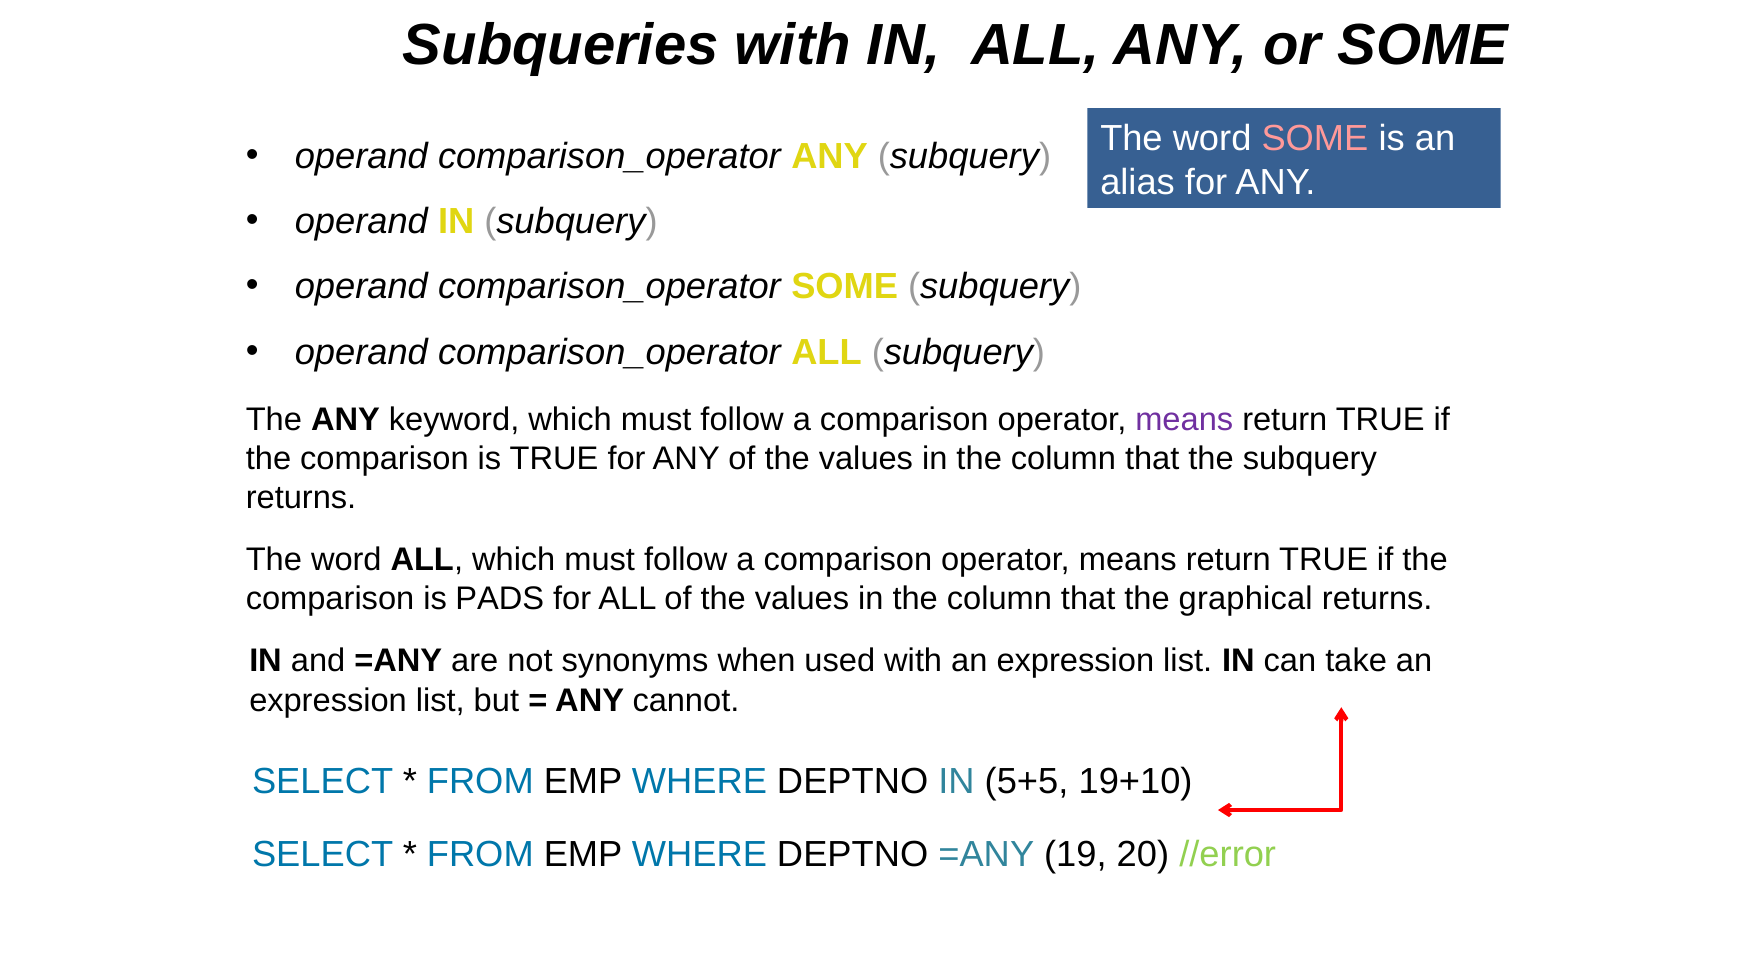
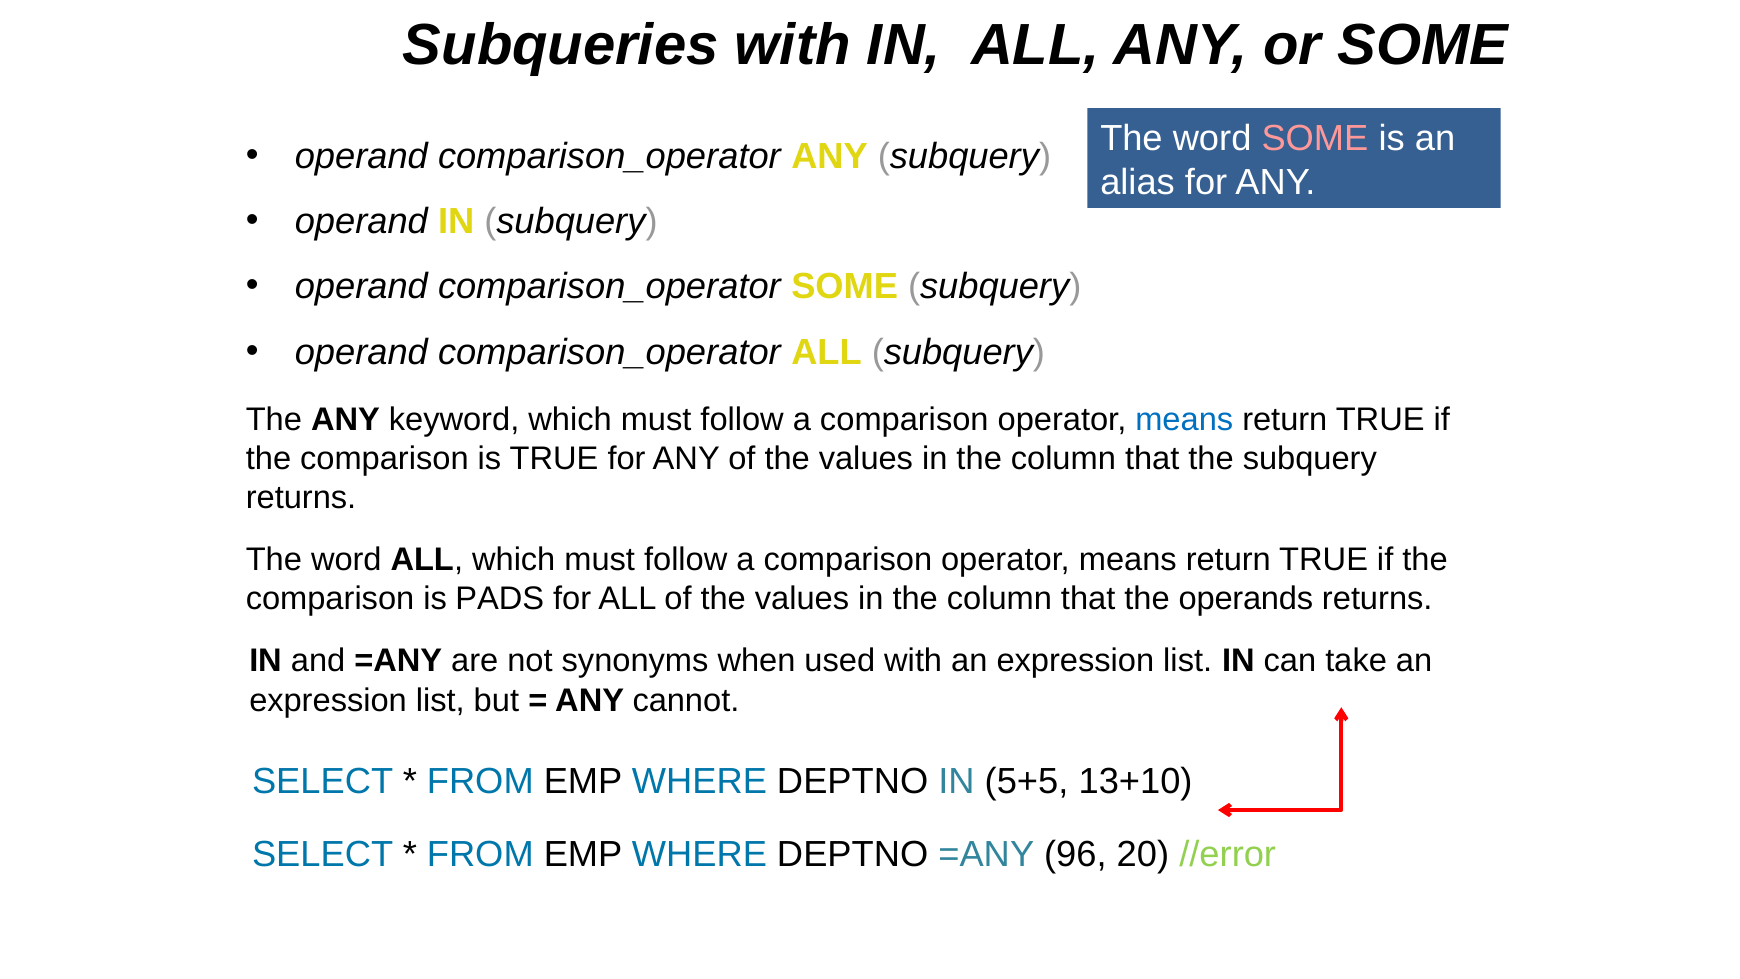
means at (1184, 420) colour: purple -> blue
graphical: graphical -> operands
19+10: 19+10 -> 13+10
19: 19 -> 96
